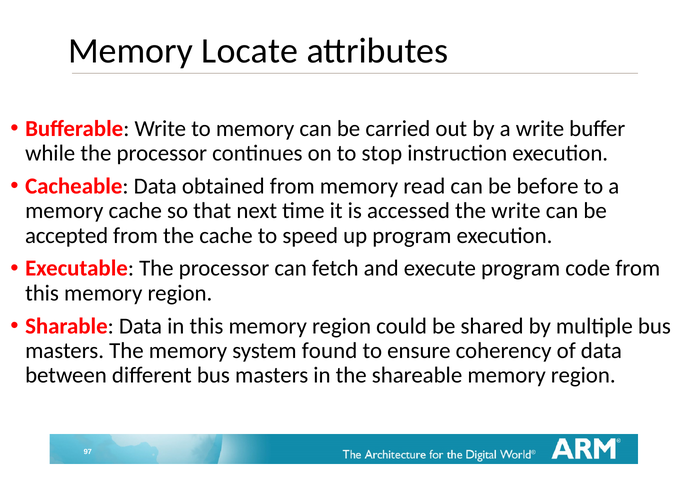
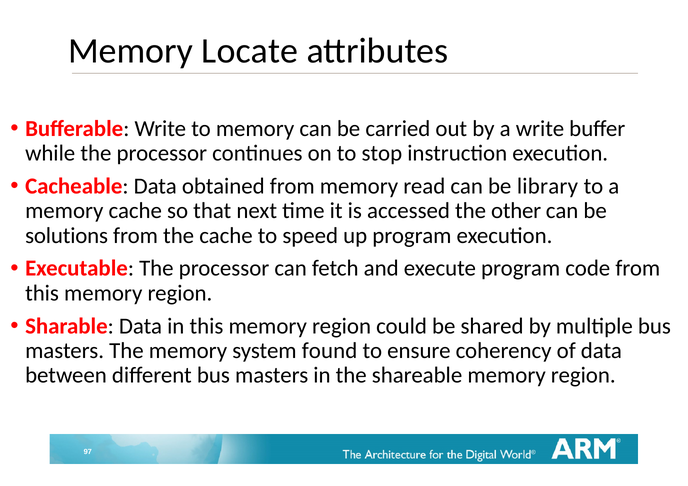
before: before -> library
the write: write -> other
accepted: accepted -> solutions
